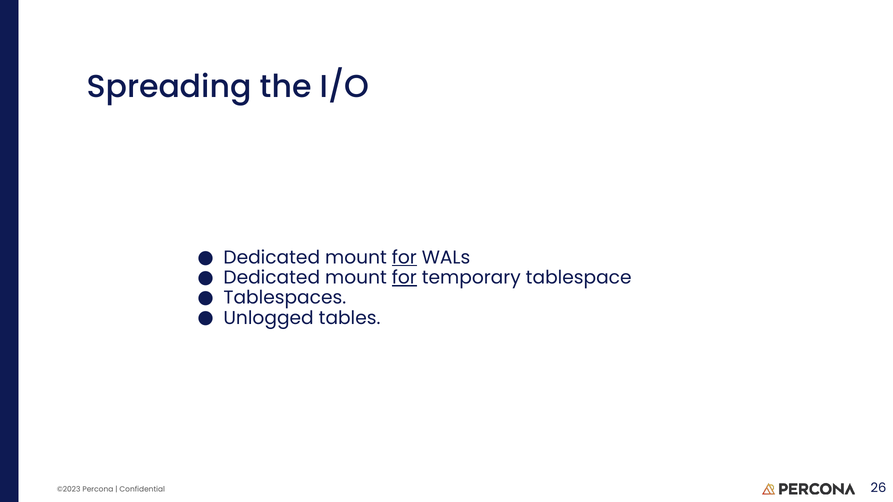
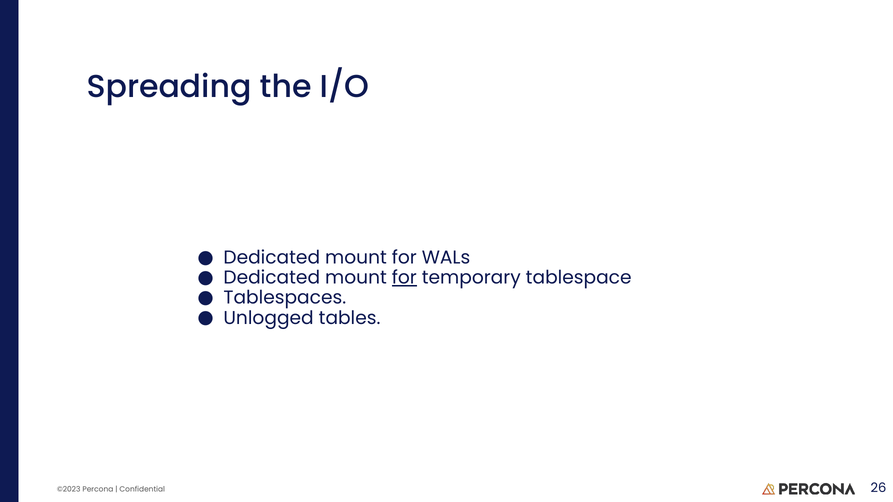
for at (404, 258) underline: present -> none
